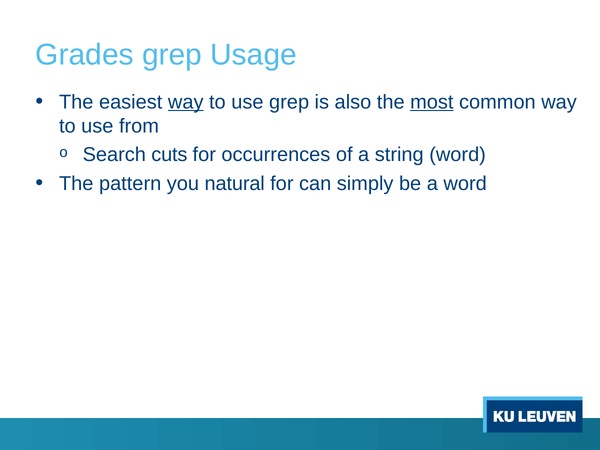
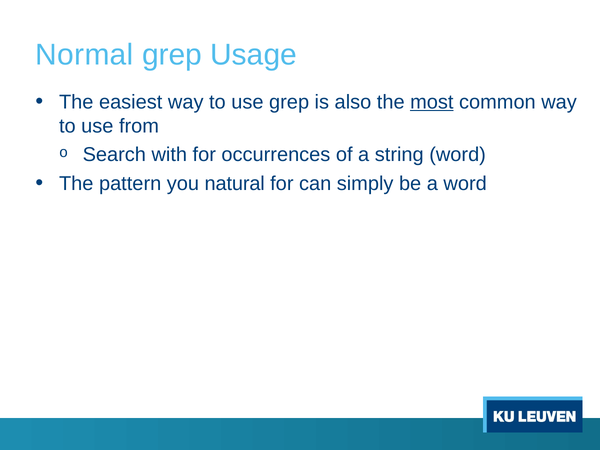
Grades: Grades -> Normal
way at (186, 102) underline: present -> none
cuts: cuts -> with
